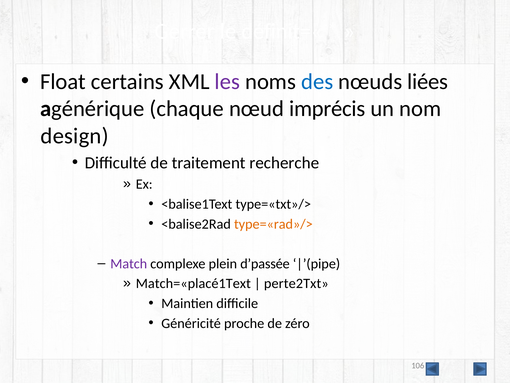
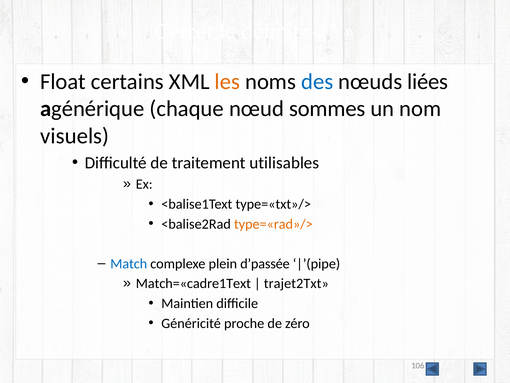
les colour: purple -> orange
imprécis: imprécis -> sommes
design: design -> visuels
recherche: recherche -> utilisables
Match colour: purple -> blue
Match=«placé1Text: Match=«placé1Text -> Match=«cadre1Text
perte2Txt: perte2Txt -> trajet2Txt
